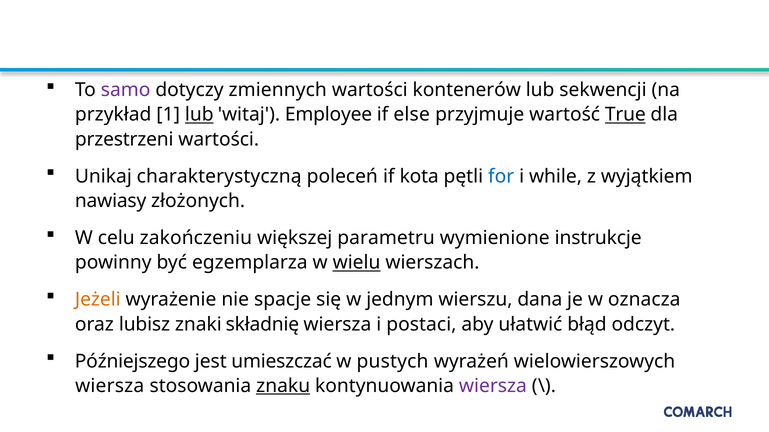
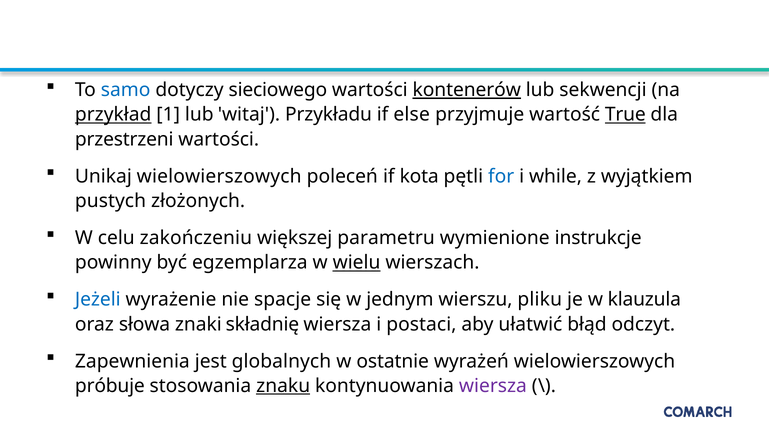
samo colour: purple -> blue
zmiennych: zmiennych -> sieciowego
kontenerów underline: none -> present
przykład underline: none -> present
lub at (199, 115) underline: present -> none
Employee: Employee -> Przykładu
Unikaj charakterystyczną: charakterystyczną -> wielowierszowych
nawiasy: nawiasy -> pustych
Jeżeli colour: orange -> blue
dana: dana -> pliku
oznacza: oznacza -> klauzula
lubisz: lubisz -> słowa
Późniejszego: Późniejszego -> Zapewnienia
umieszczać: umieszczać -> globalnych
pustych: pustych -> ostatnie
wiersza at (110, 386): wiersza -> próbuje
